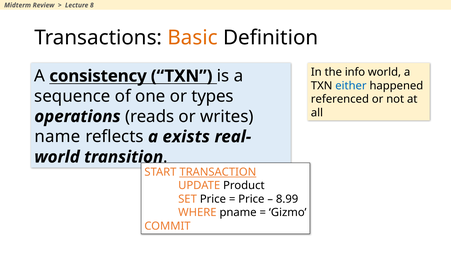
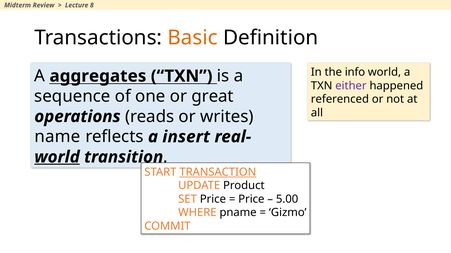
consistency: consistency -> aggregates
either colour: blue -> purple
types: types -> great
exists: exists -> insert
world at (57, 157) underline: none -> present
8.99: 8.99 -> 5.00
